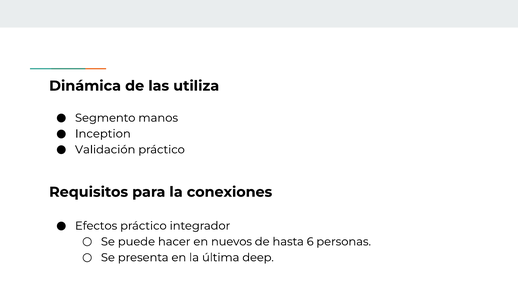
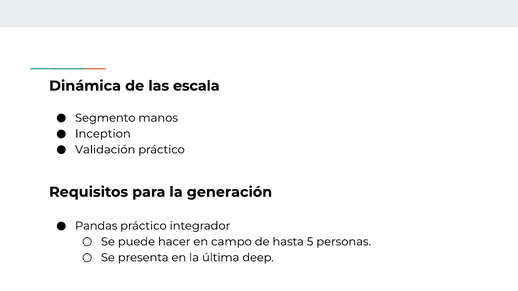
utiliza: utiliza -> escala
conexiones: conexiones -> generación
Efectos: Efectos -> Pandas
nuevos: nuevos -> campo
6: 6 -> 5
